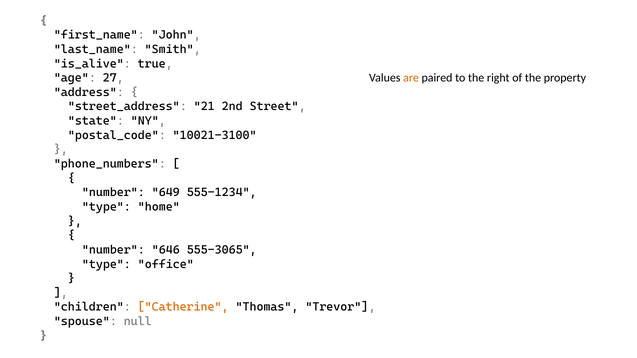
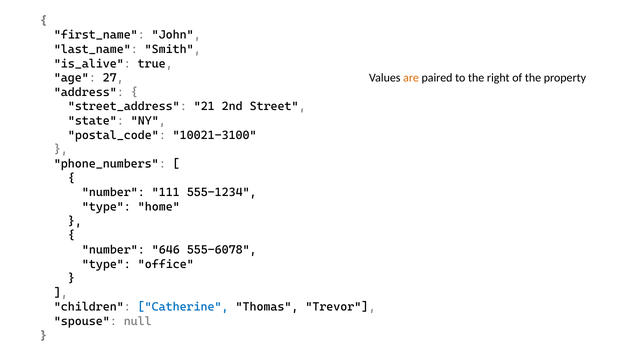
649: 649 -> 111
555-3065: 555-3065 -> 555-6078
Catherine colour: orange -> blue
